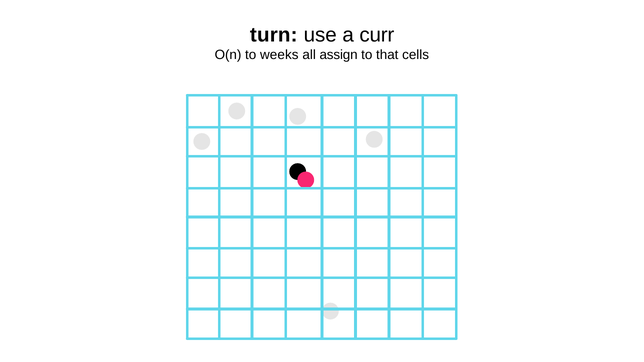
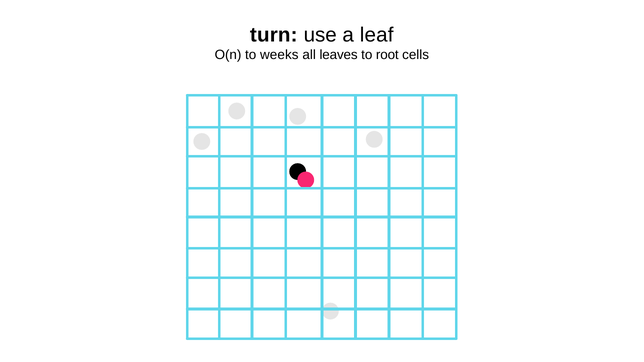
curr: curr -> leaf
assign: assign -> leaves
that: that -> root
